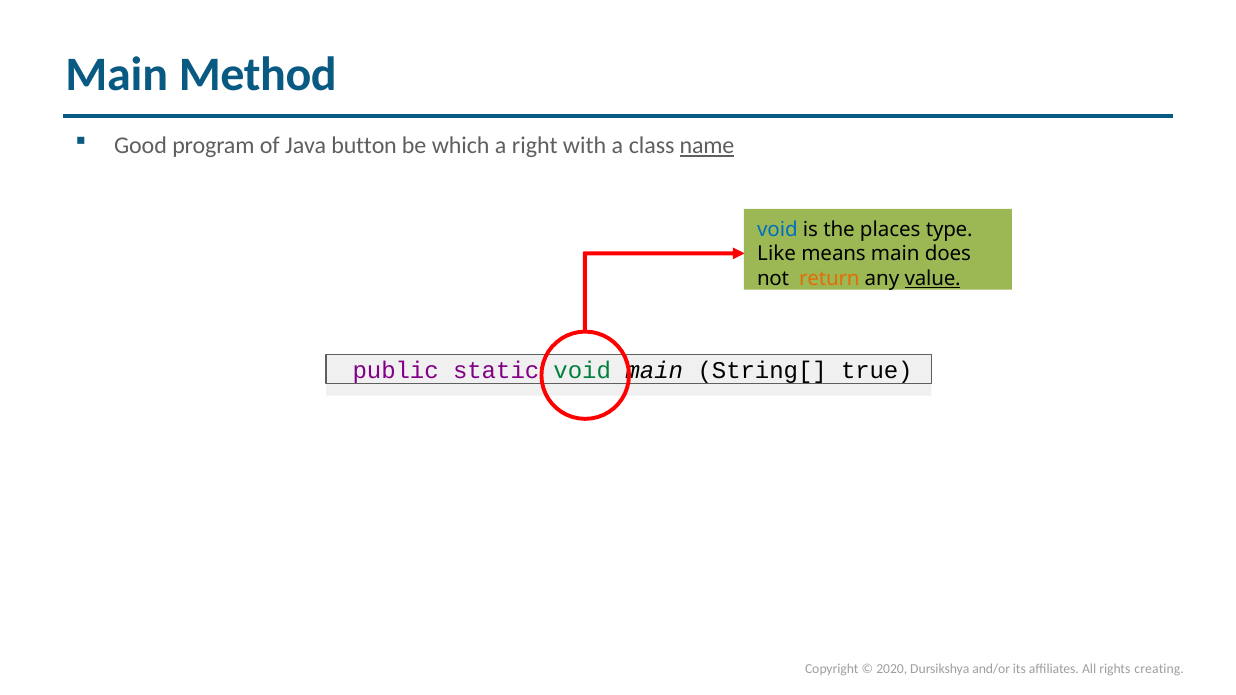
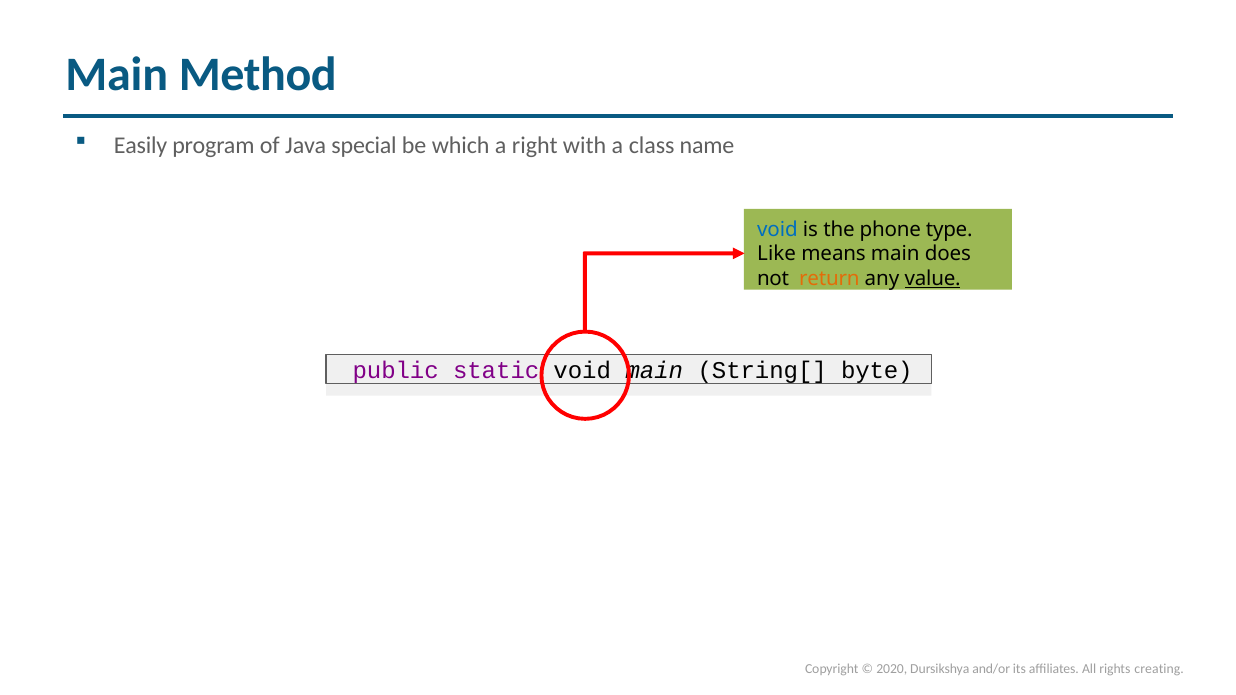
Good: Good -> Easily
button: button -> special
name underline: present -> none
places: places -> phone
void at (582, 371) colour: green -> black
true: true -> byte
